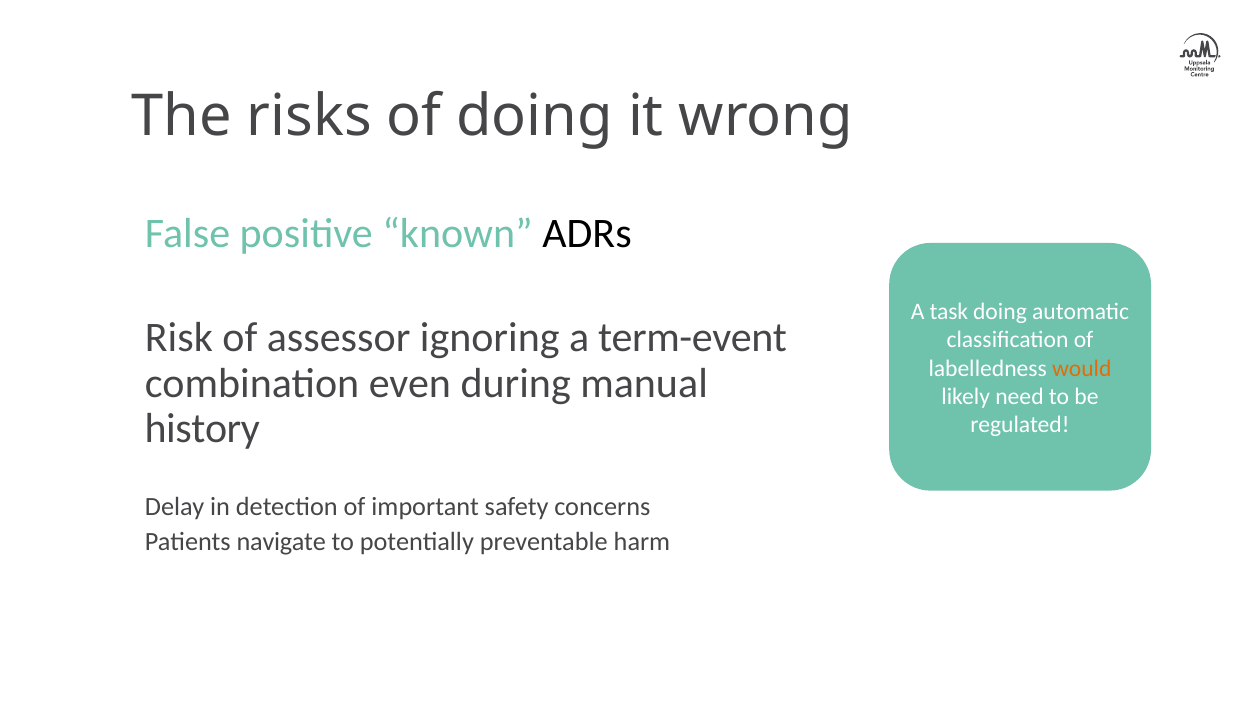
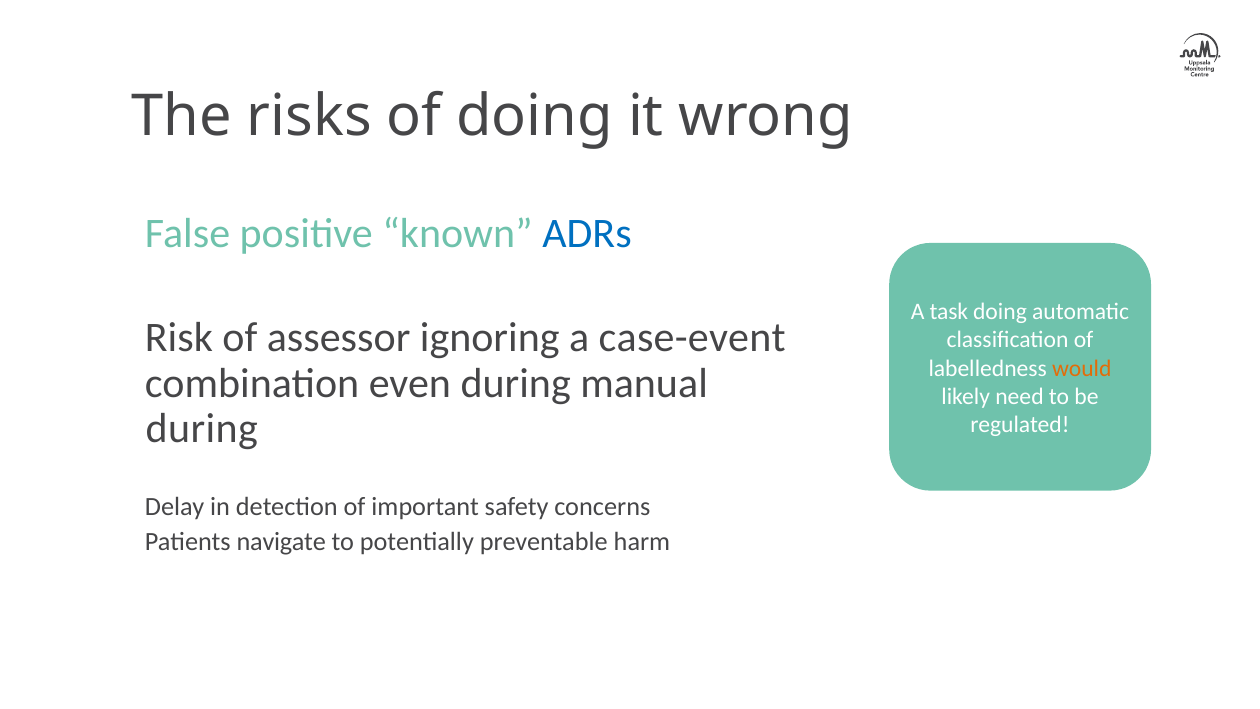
ADRs colour: black -> blue
term-event: term-event -> case-event
history at (202, 429): history -> during
